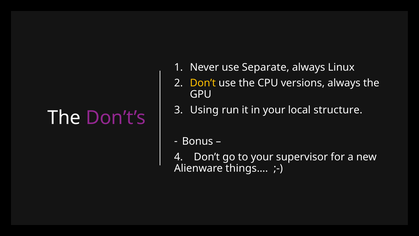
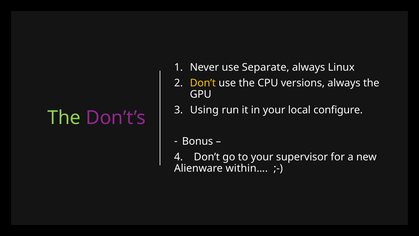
structure: structure -> configure
The at (64, 118) colour: white -> light green
things…: things… -> within…
